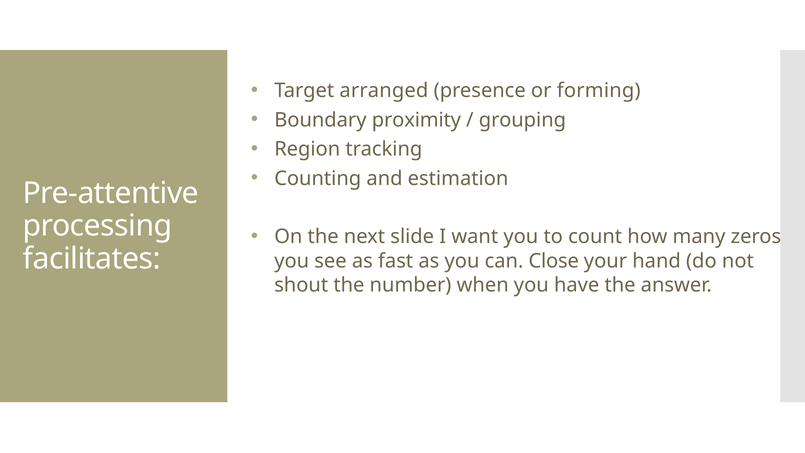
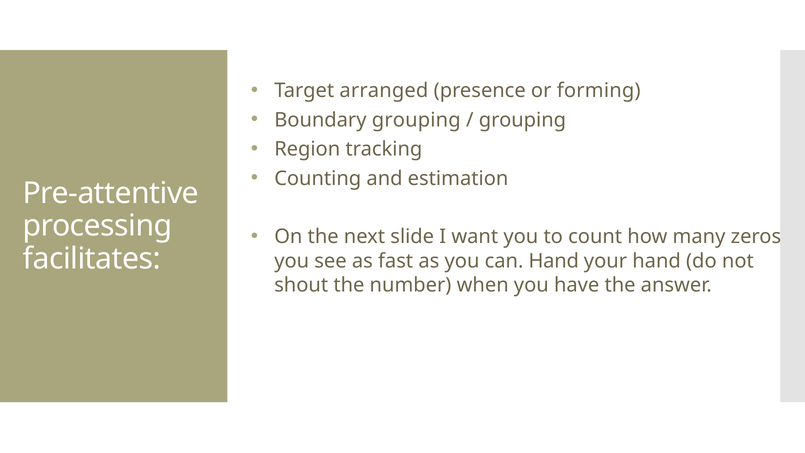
Boundary proximity: proximity -> grouping
can Close: Close -> Hand
